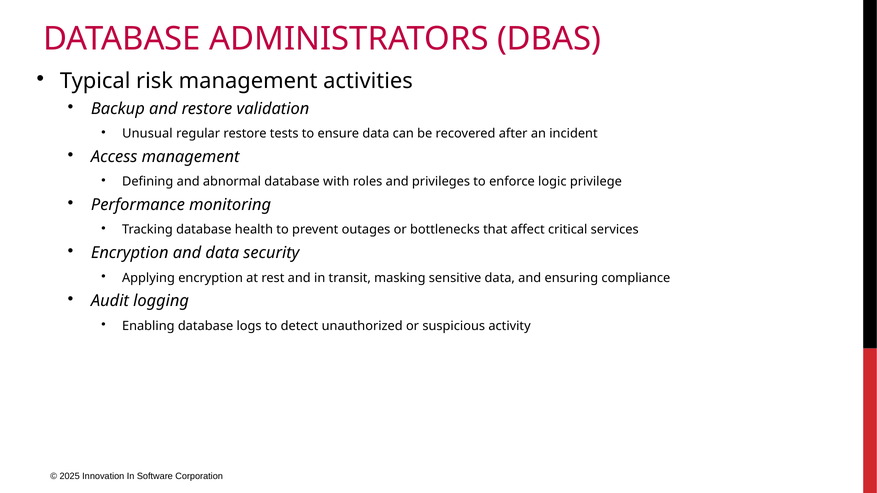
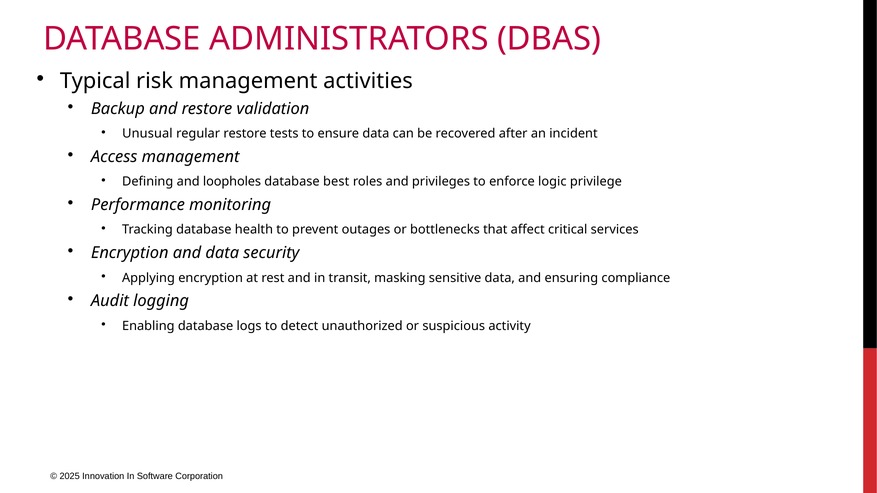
abnormal: abnormal -> loopholes
with: with -> best
